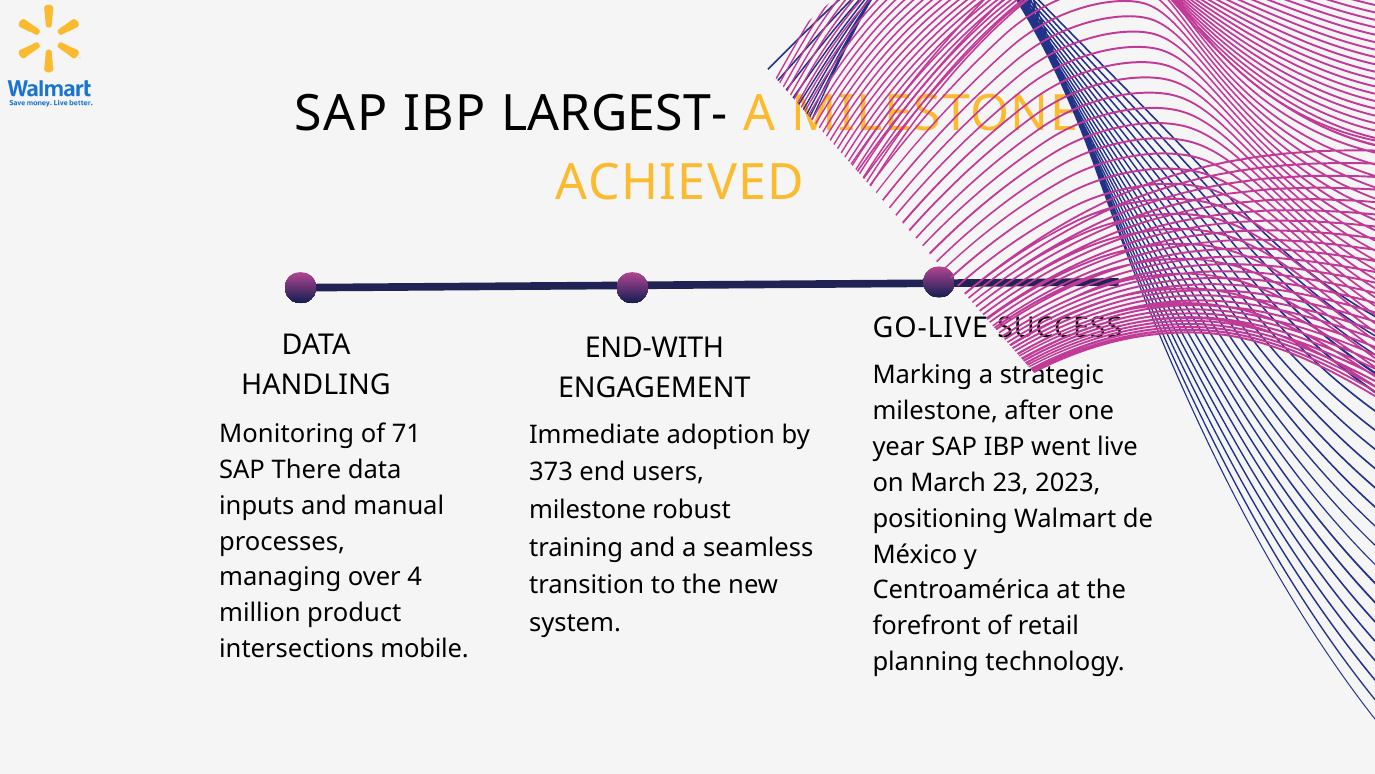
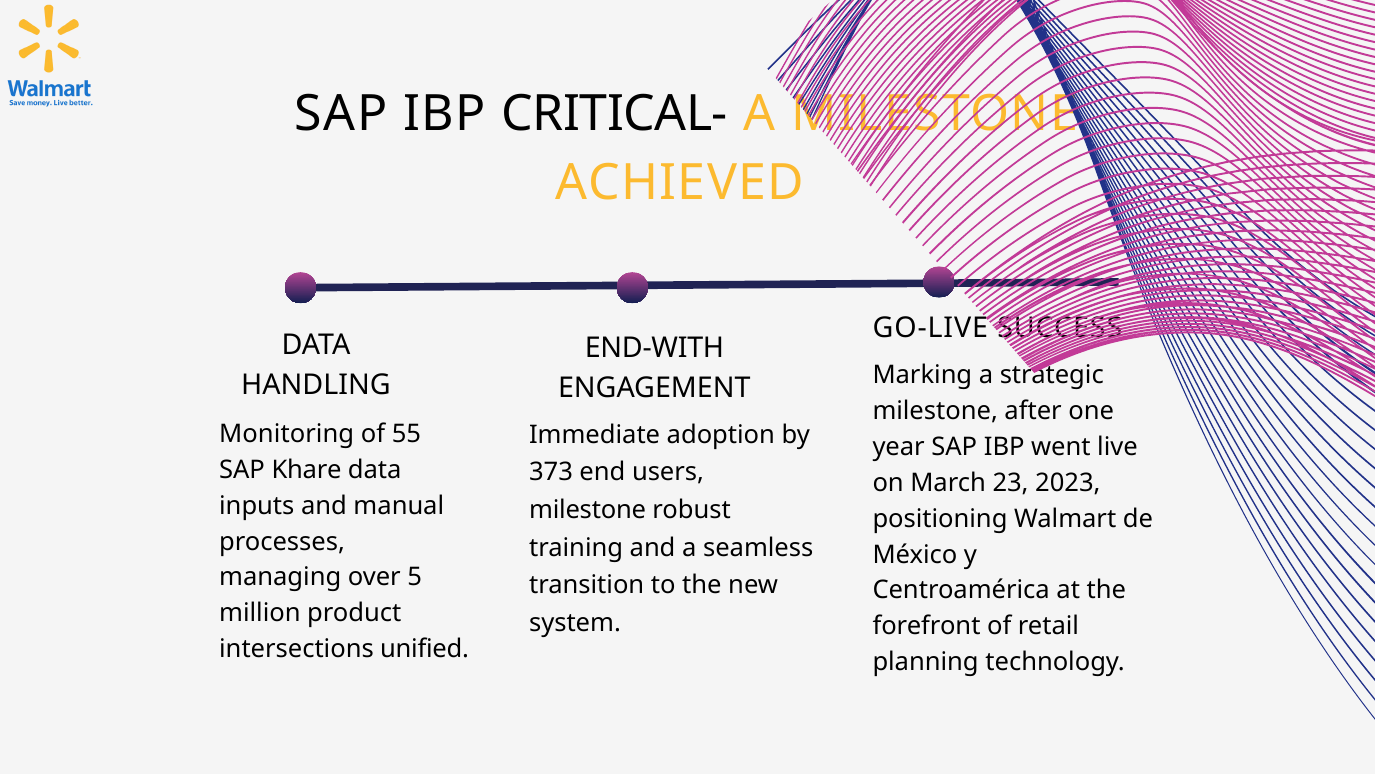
LARGEST-: LARGEST- -> CRITICAL-
71: 71 -> 55
There: There -> Khare
4: 4 -> 5
mobile: mobile -> unified
